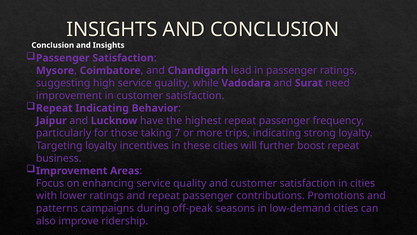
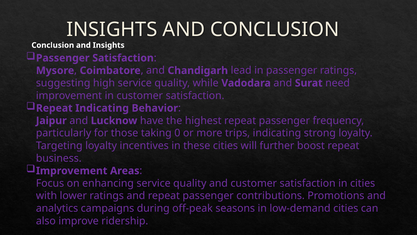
7: 7 -> 0
patterns: patterns -> analytics
